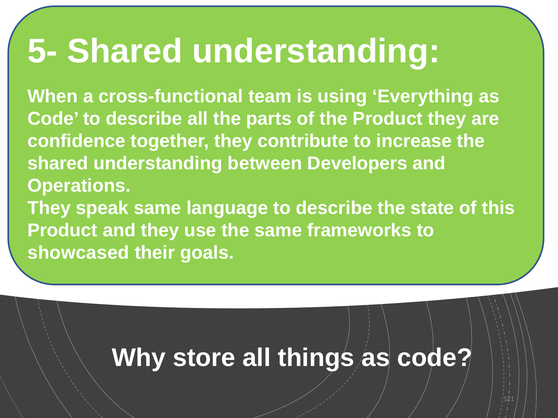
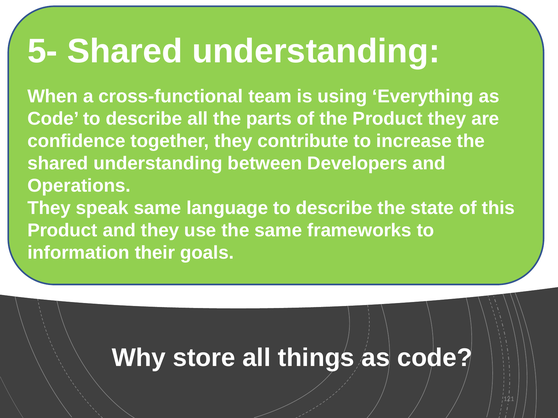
showcased: showcased -> information
